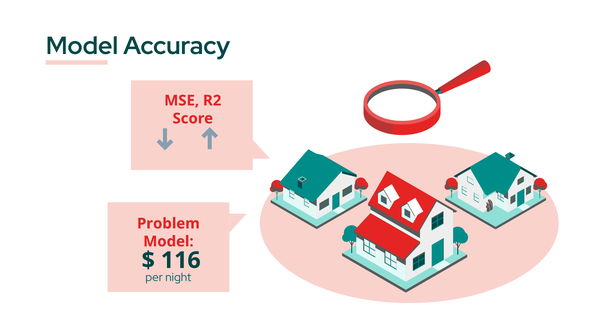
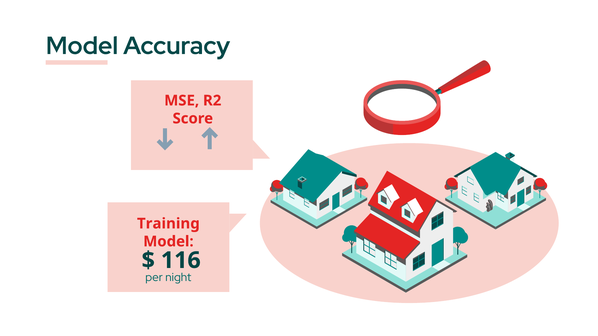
Problem: Problem -> Training
